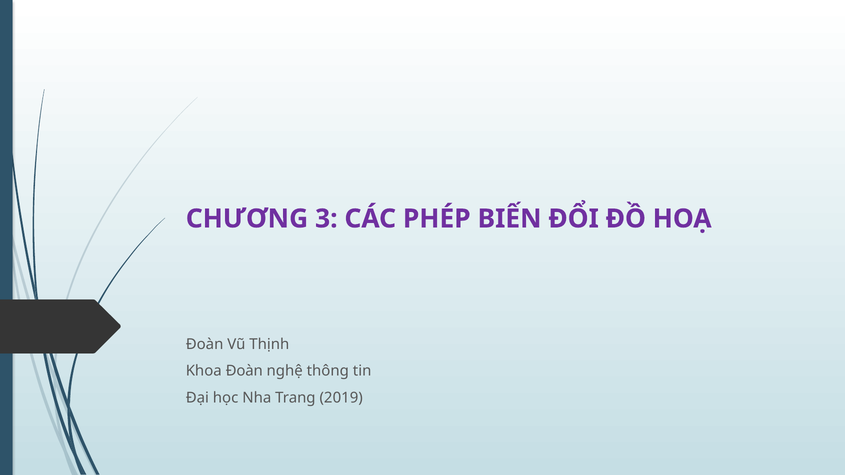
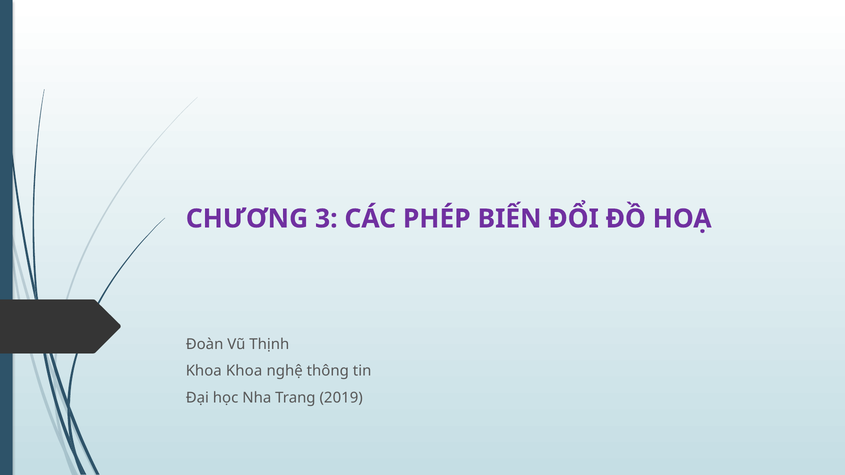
Khoa Đoàn: Đoàn -> Khoa
